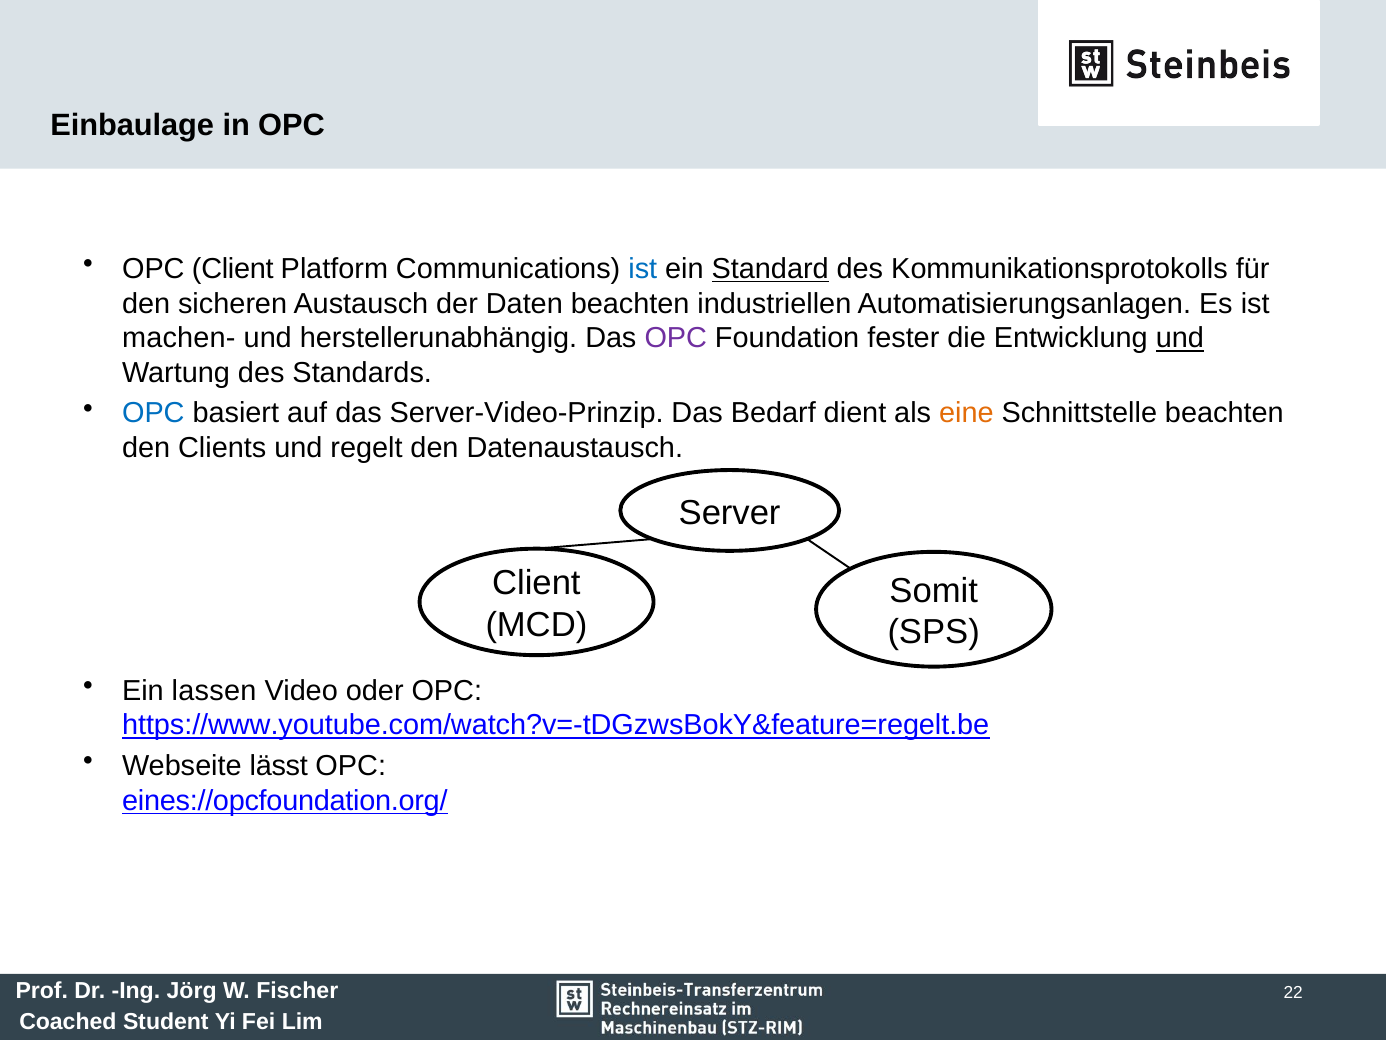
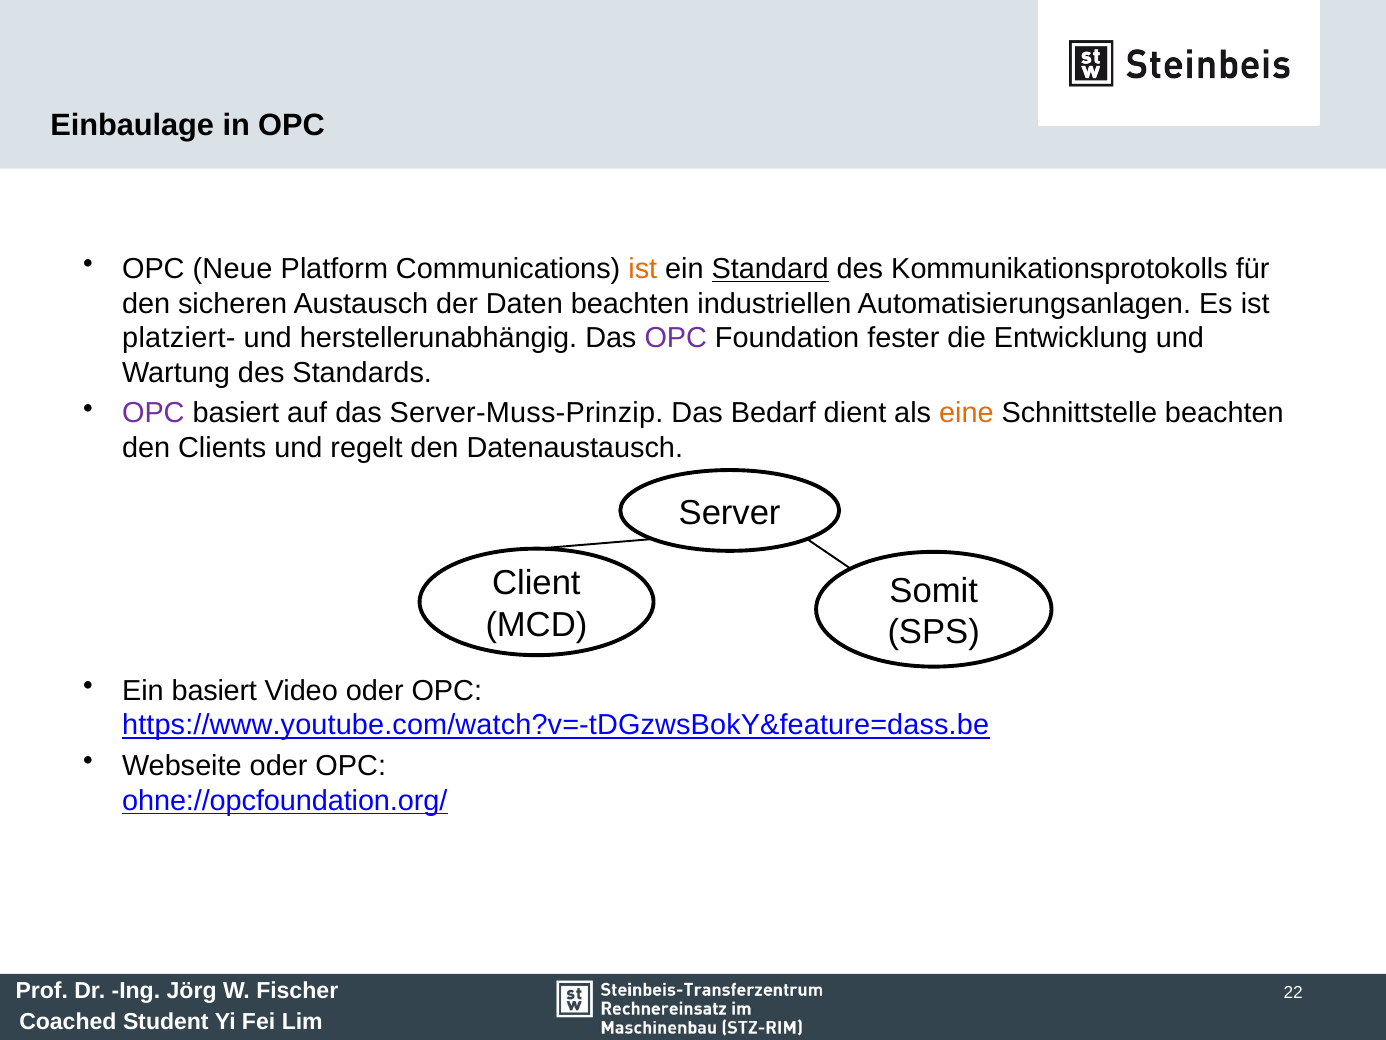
OPC Client: Client -> Neue
ist at (643, 269) colour: blue -> orange
machen-: machen- -> platziert-
und at (1180, 338) underline: present -> none
OPC at (153, 413) colour: blue -> purple
Server-Video-Prinzip: Server-Video-Prinzip -> Server-Muss-Prinzip
Ein lassen: lassen -> basiert
https://www.youtube.com/watch?v=-tDGzwsBokY&feature=regelt.be: https://www.youtube.com/watch?v=-tDGzwsBokY&feature=regelt.be -> https://www.youtube.com/watch?v=-tDGzwsBokY&feature=dass.be
Webseite lässt: lässt -> oder
eines://opcfoundation.org/: eines://opcfoundation.org/ -> ohne://opcfoundation.org/
